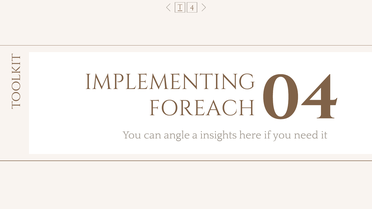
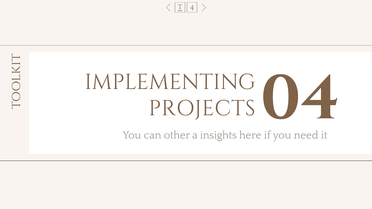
FOREACH: FOREACH -> PROJECTS
angle: angle -> other
